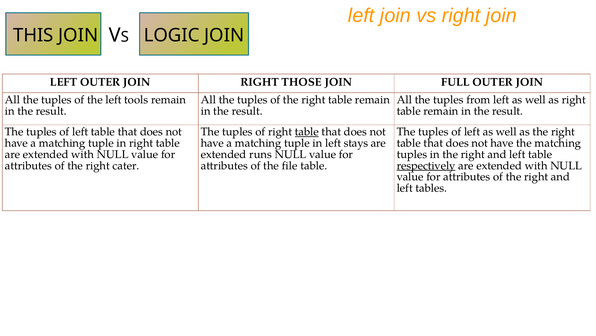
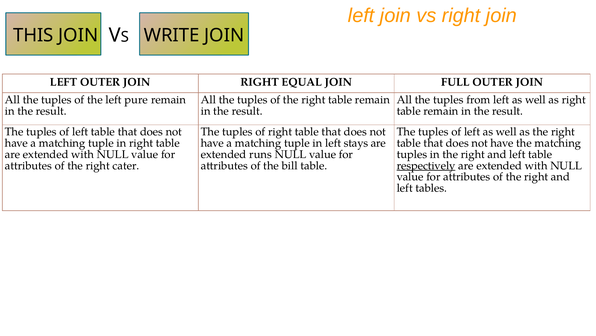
LOGIC: LOGIC -> WRITE
THOSE: THOSE -> EQUAL
tools: tools -> pure
table at (307, 132) underline: present -> none
file: file -> bill
